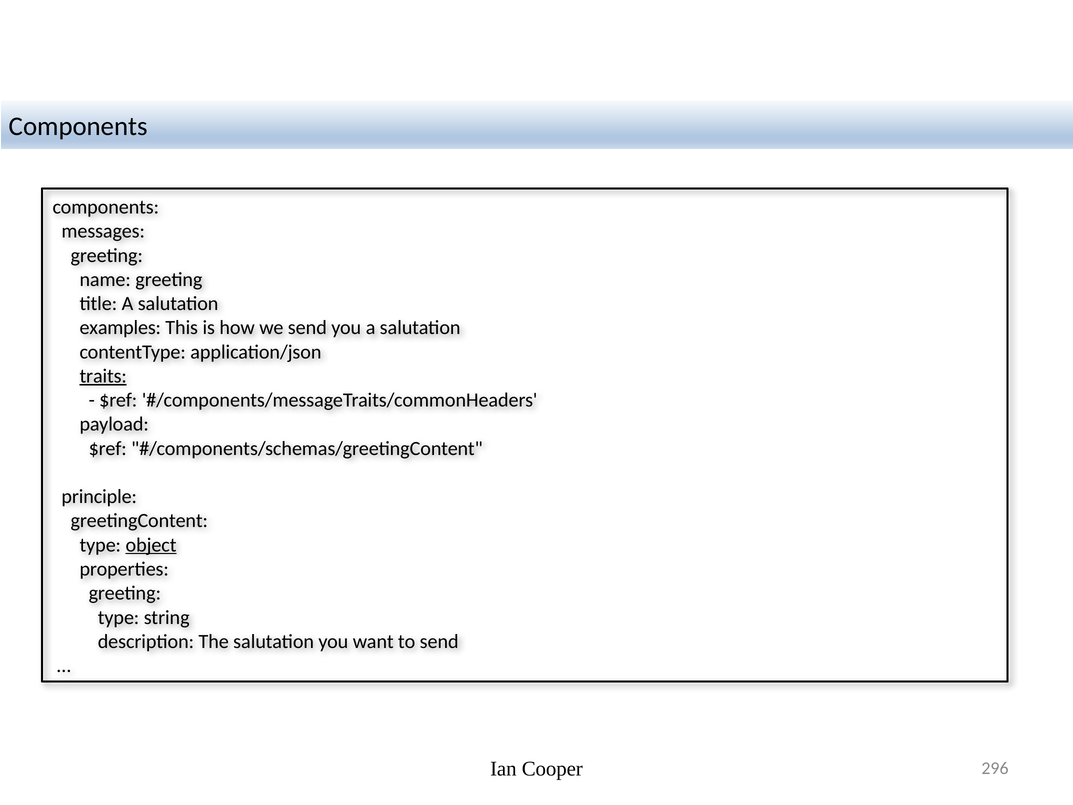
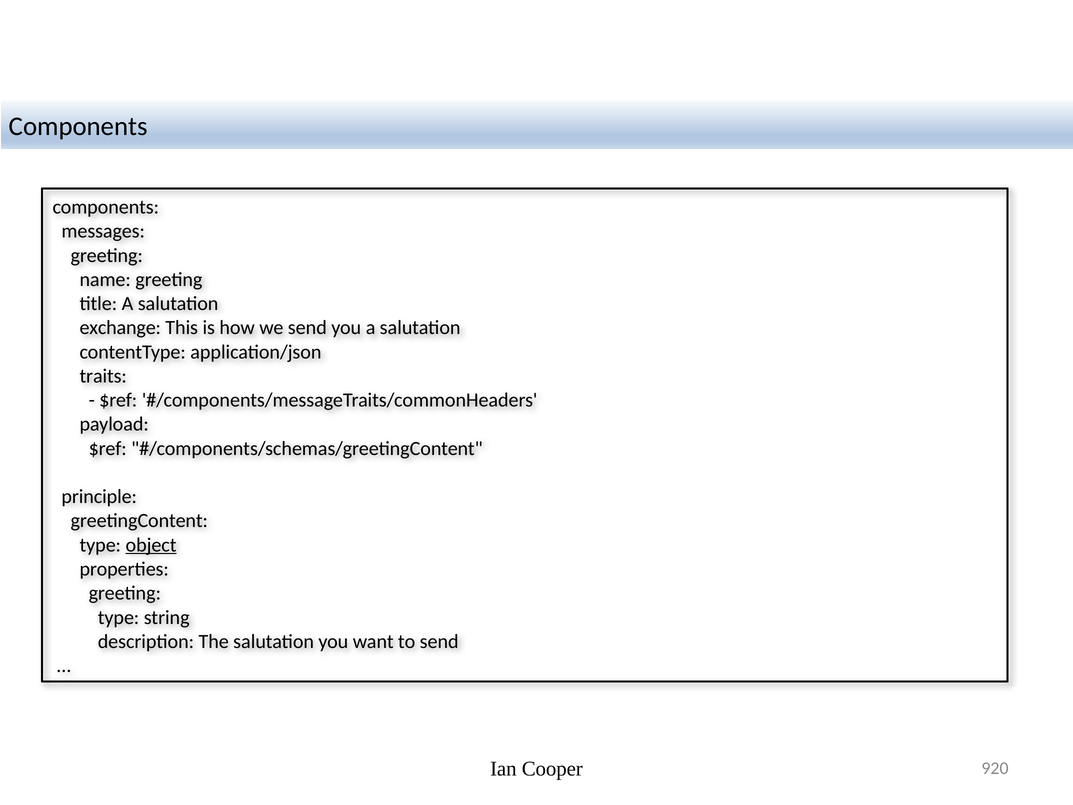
examples: examples -> exchange
traits underline: present -> none
296: 296 -> 920
